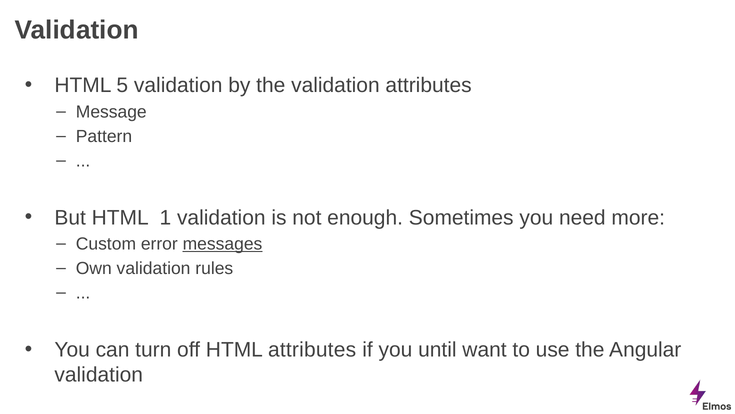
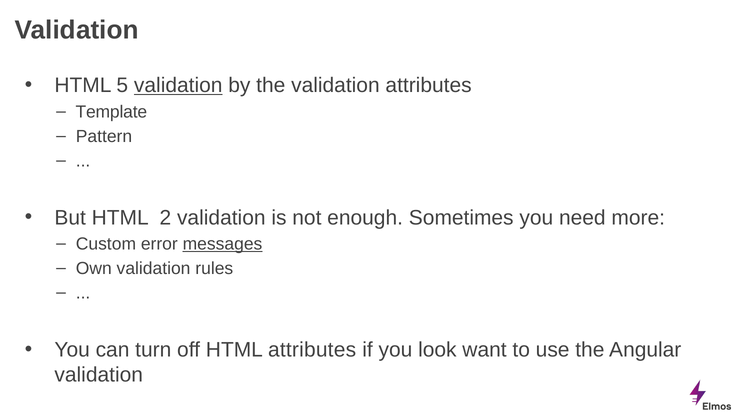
validation at (178, 85) underline: none -> present
Message: Message -> Template
1: 1 -> 2
until: until -> look
